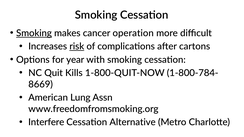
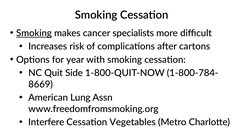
operation: operation -> specialists
risk underline: present -> none
Kills: Kills -> Side
Alternative: Alternative -> Vegetables
